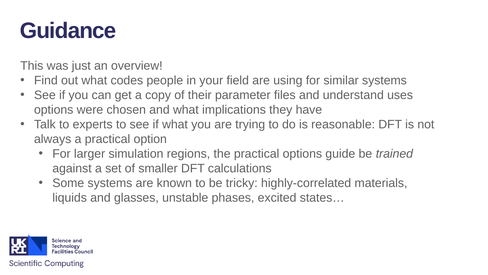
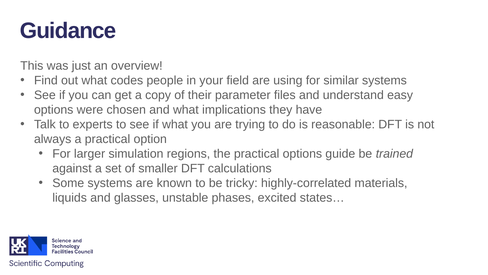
uses: uses -> easy
